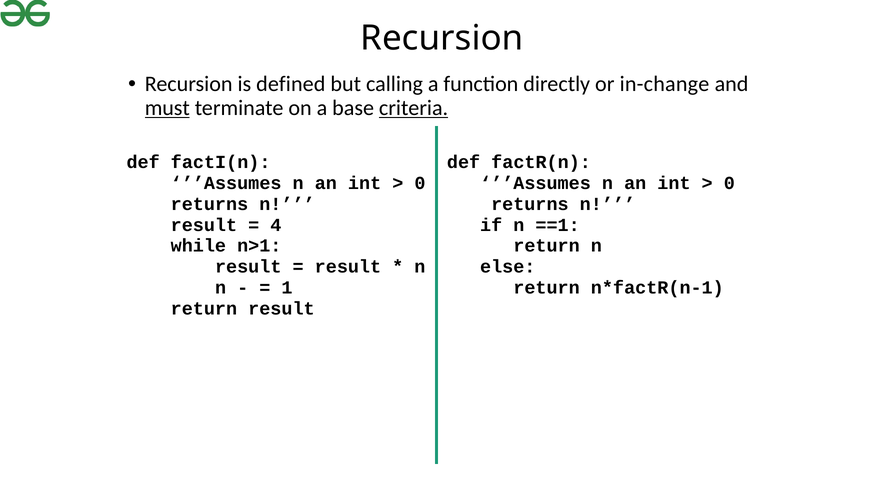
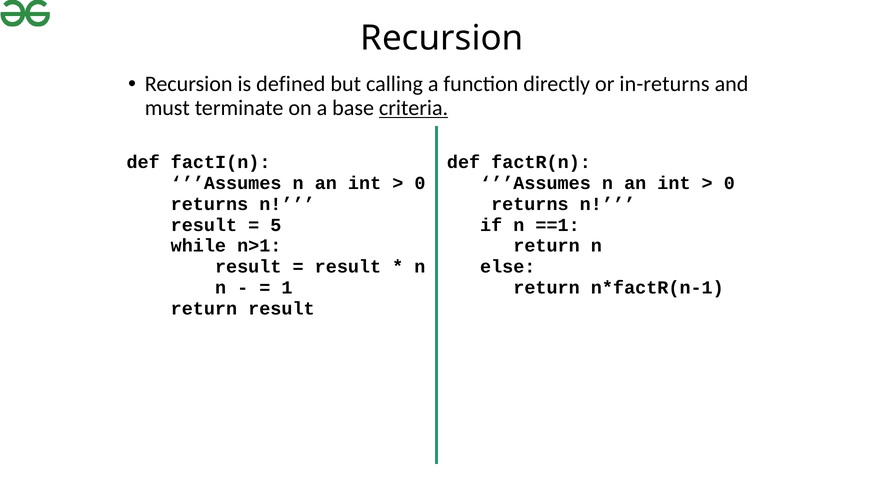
in-change: in-change -> in-returns
must underline: present -> none
4: 4 -> 5
